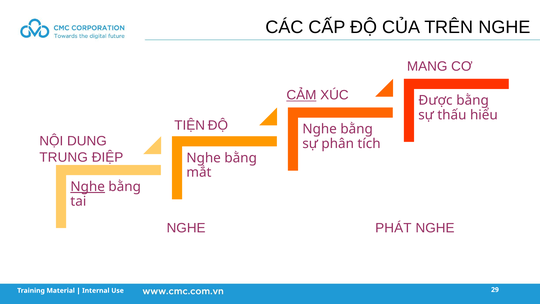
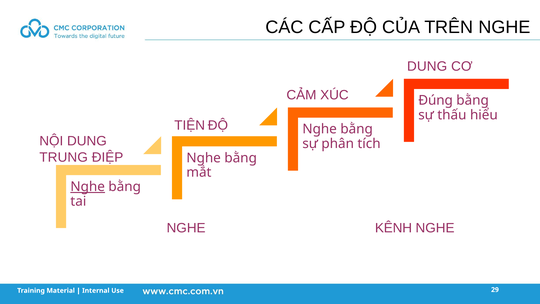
MANG at (427, 66): MANG -> DUNG
CẢM underline: present -> none
Được: Được -> Đúng
PHÁT: PHÁT -> KÊNH
